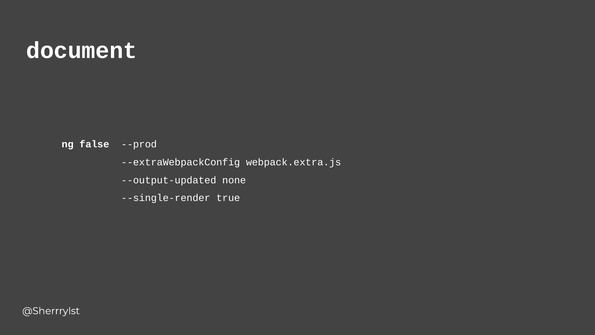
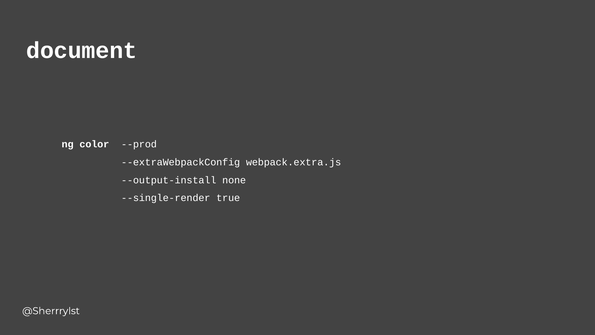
false: false -> color
--output-updated: --output-updated -> --output-install
